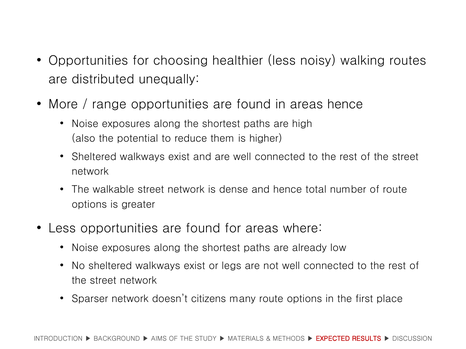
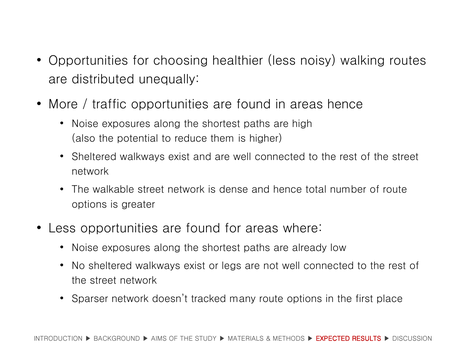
range: range -> traffic
citizens: citizens -> tracked
